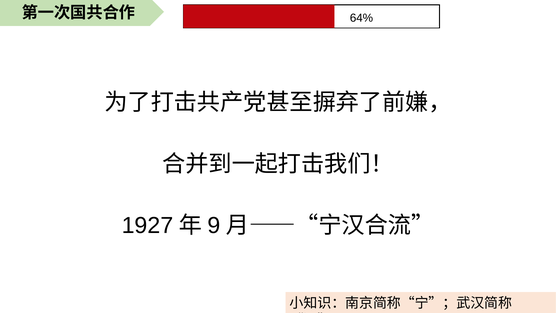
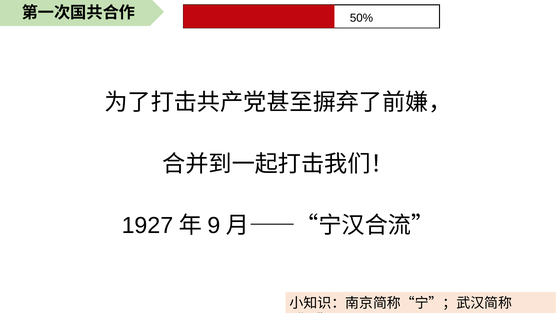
64%: 64% -> 50%
